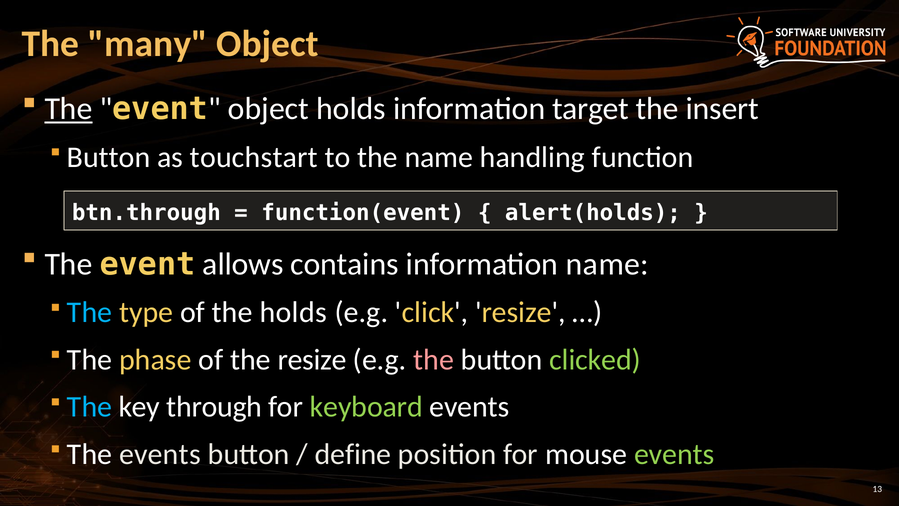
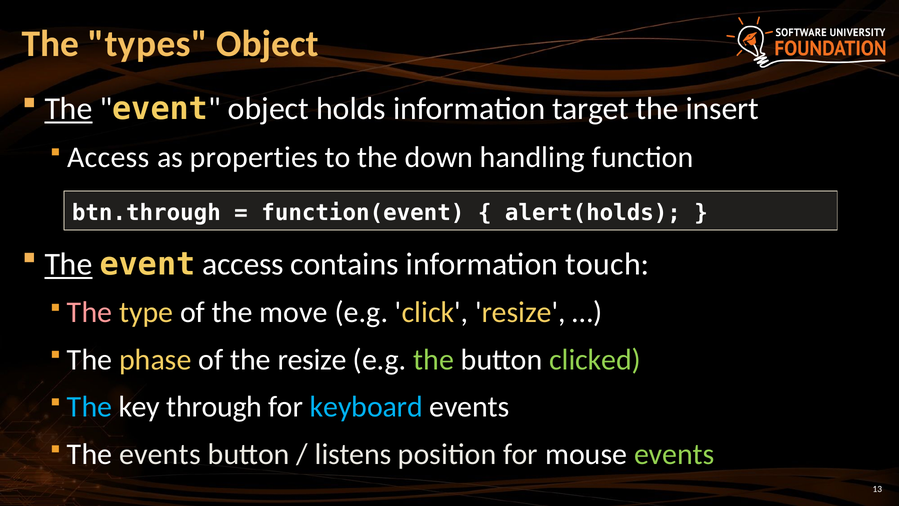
many: many -> types
Button at (109, 157): Button -> Access
touchstart: touchstart -> properties
the name: name -> down
The at (68, 264) underline: none -> present
event allows: allows -> access
information name: name -> touch
The at (90, 312) colour: light blue -> pink
the holds: holds -> move
the at (434, 360) colour: pink -> light green
keyboard colour: light green -> light blue
define: define -> listens
